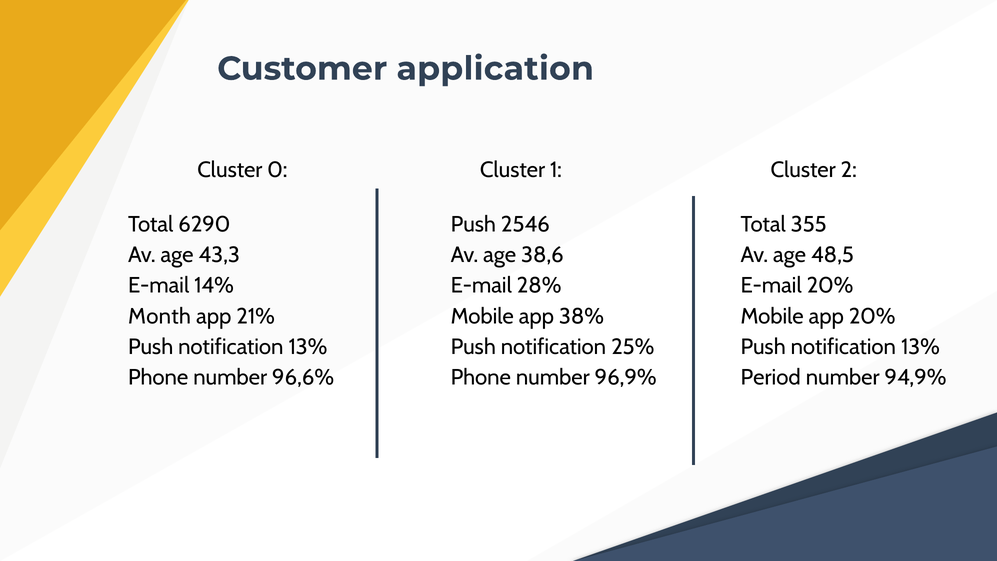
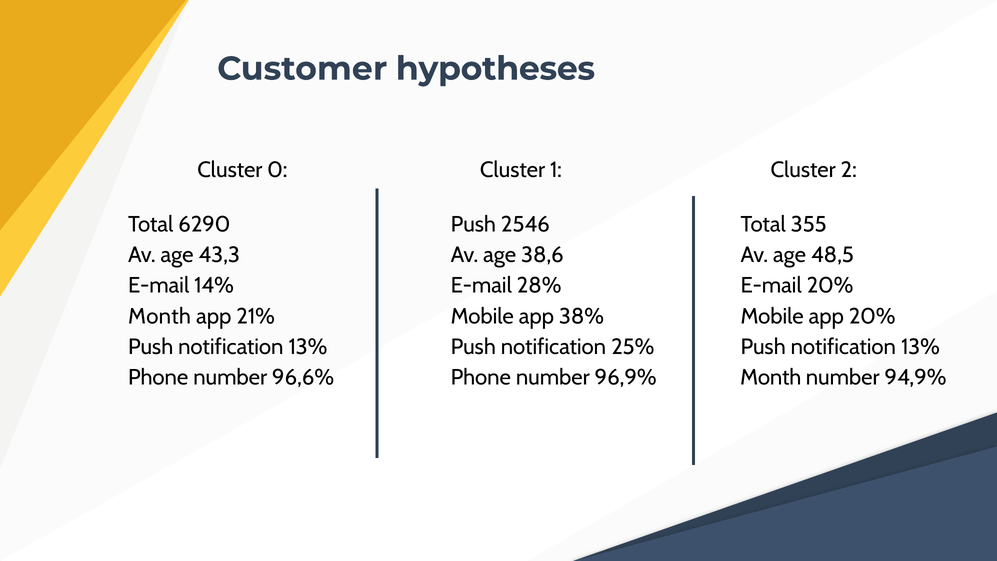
application: application -> hypotheses
Period at (771, 377): Period -> Month
